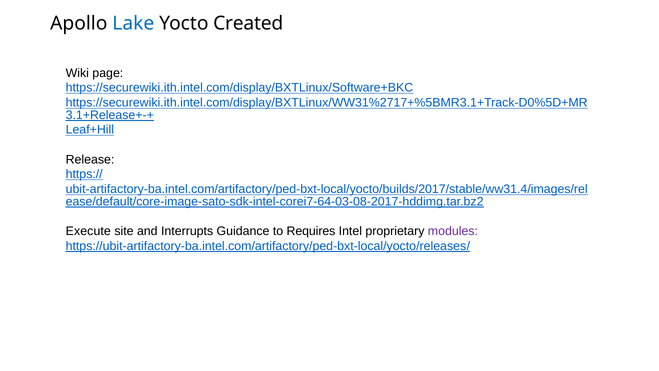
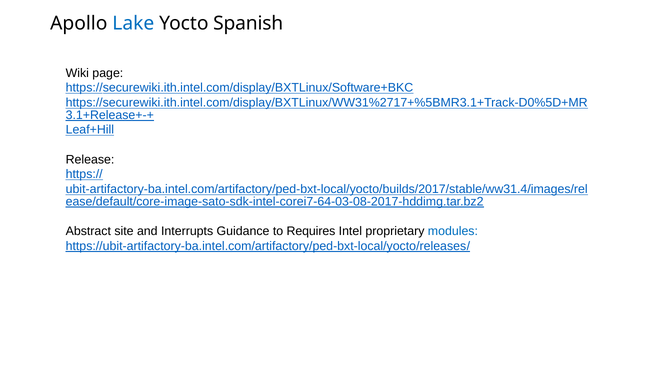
Created: Created -> Spanish
Execute: Execute -> Abstract
modules colour: purple -> blue
